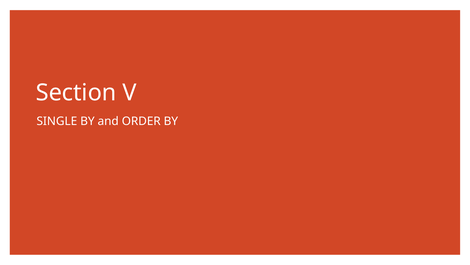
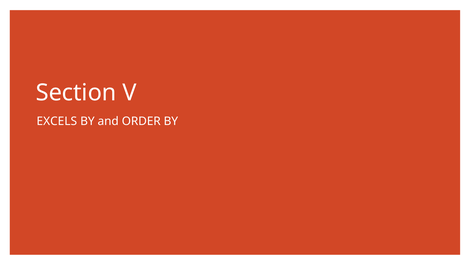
SINGLE: SINGLE -> EXCELS
